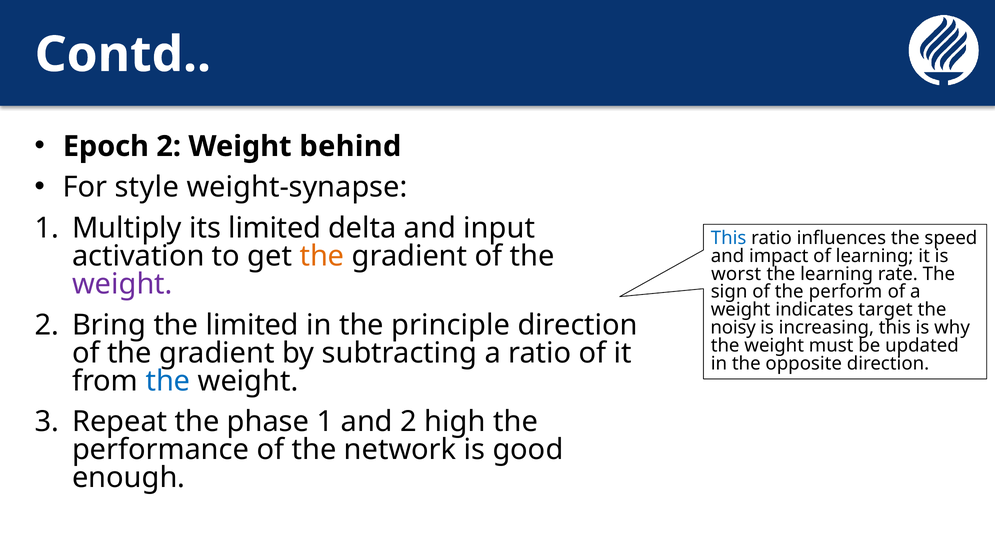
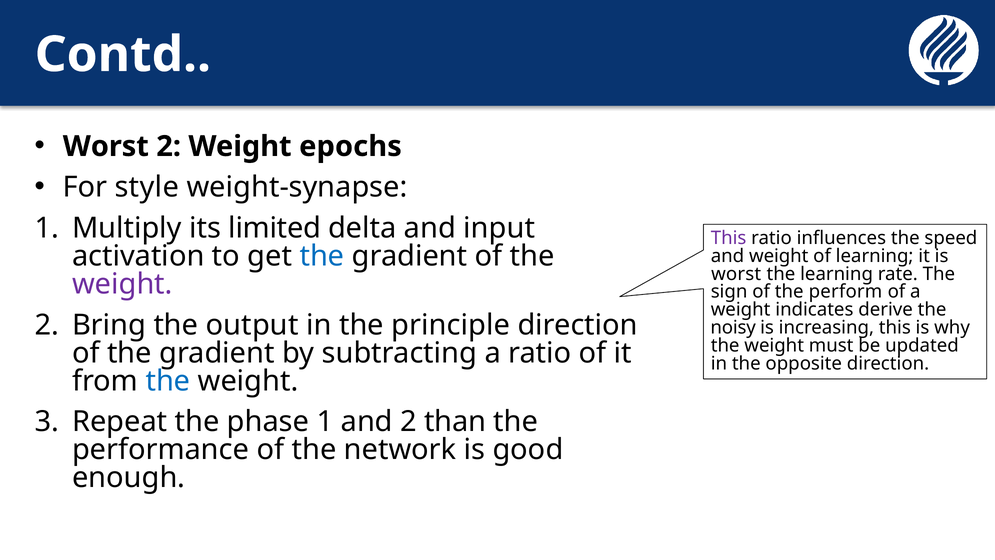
Epoch at (106, 146): Epoch -> Worst
behind: behind -> epochs
This at (729, 238) colour: blue -> purple
the at (322, 256) colour: orange -> blue
and impact: impact -> weight
target: target -> derive
the limited: limited -> output
high: high -> than
